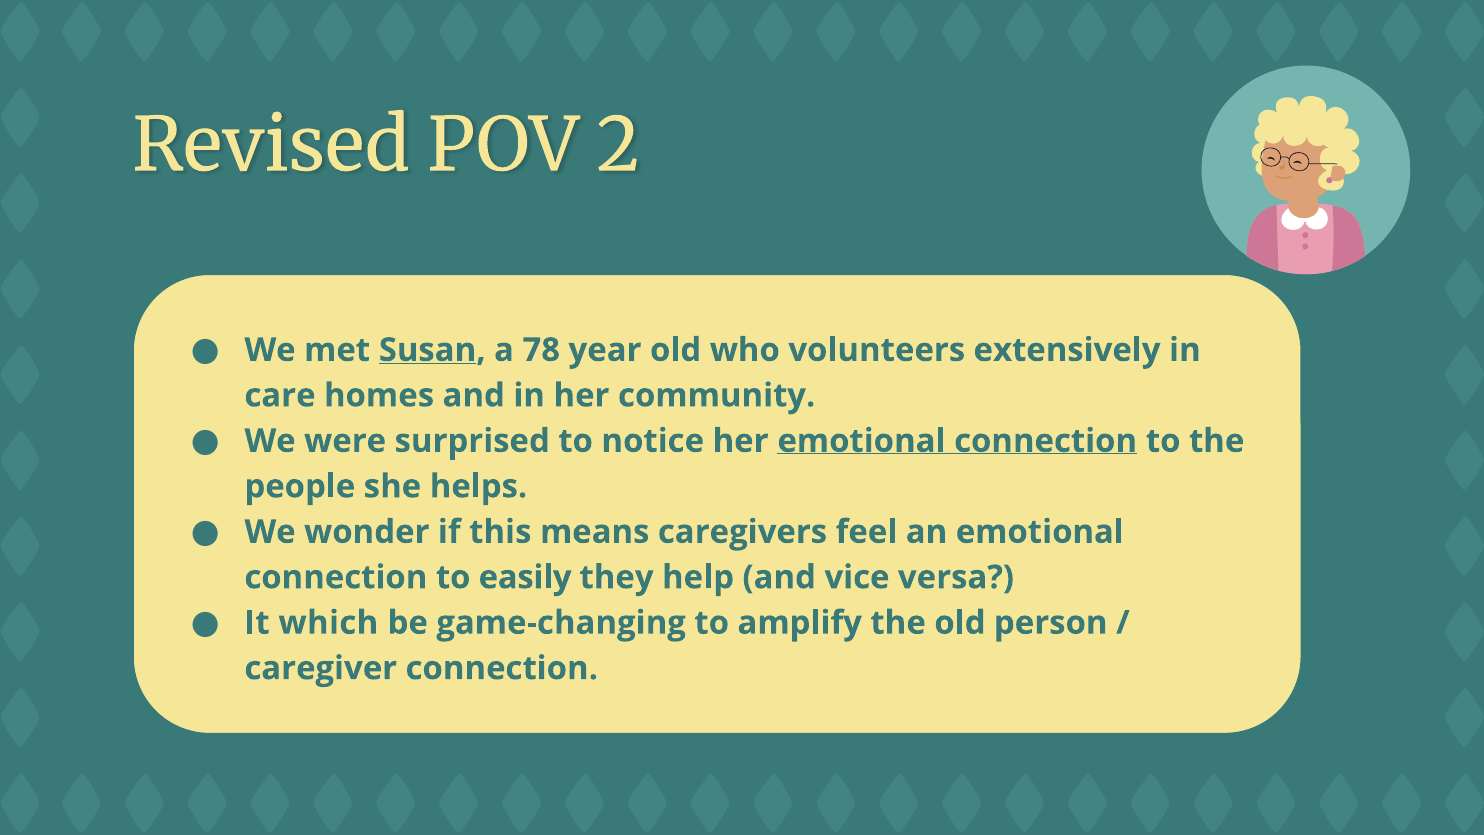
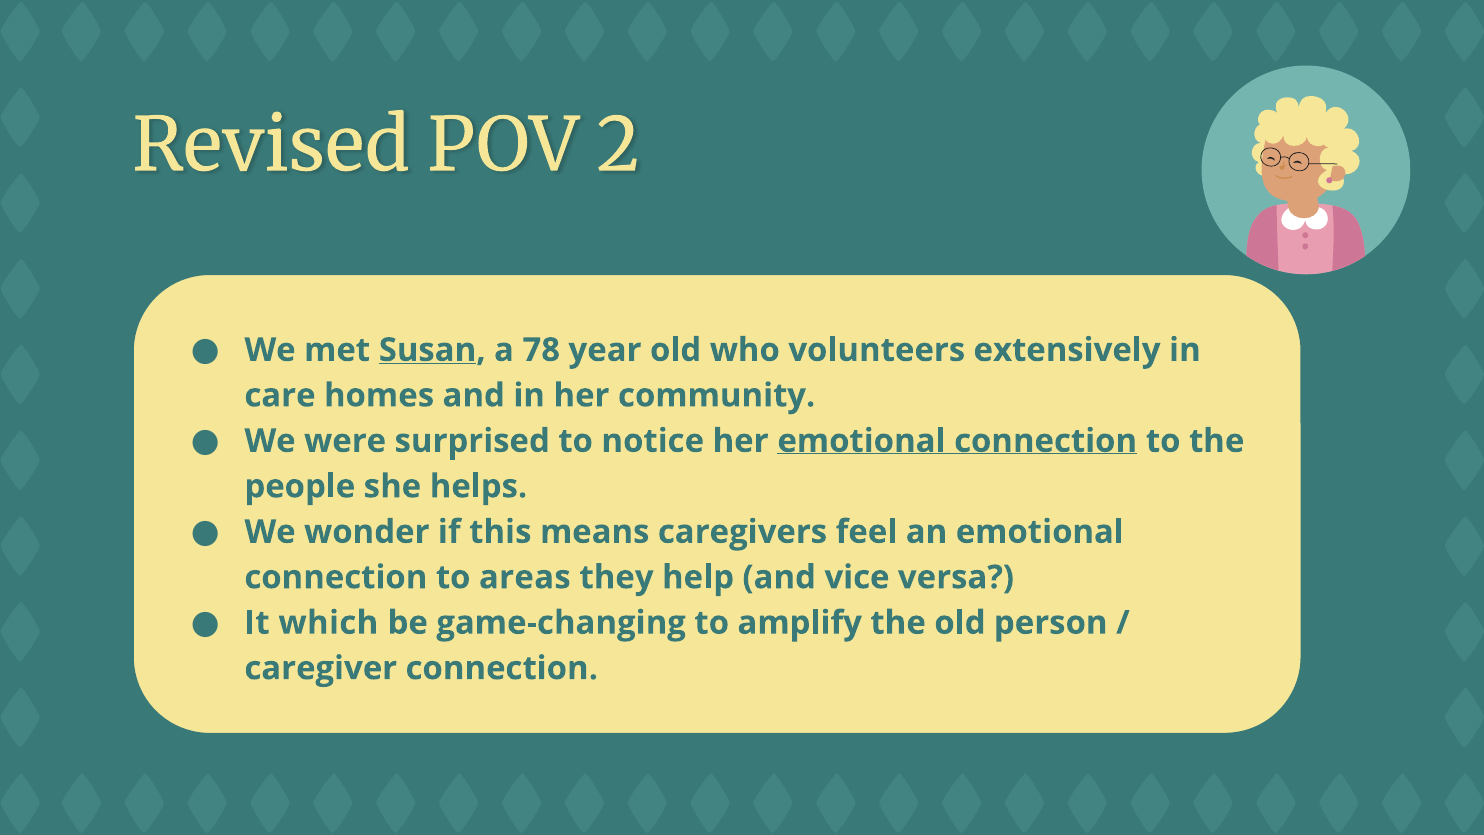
easily: easily -> areas
